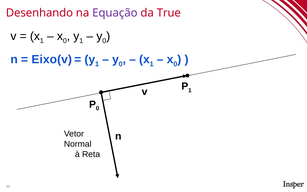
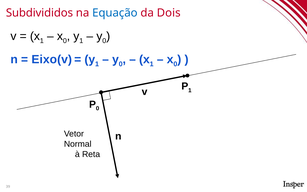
Desenhando: Desenhando -> Subdivididos
Equação colour: purple -> blue
True: True -> Dois
